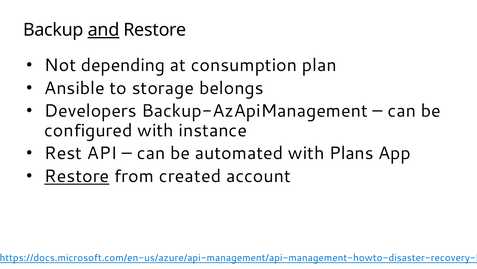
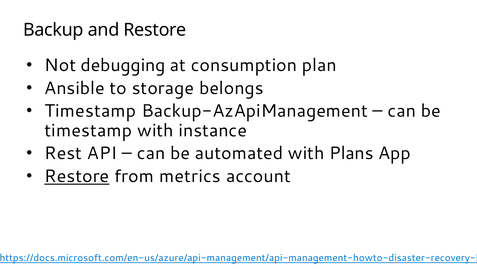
and underline: present -> none
depending: depending -> debugging
Developers at (90, 111): Developers -> Timestamp
configured at (88, 130): configured -> timestamp
created: created -> metrics
